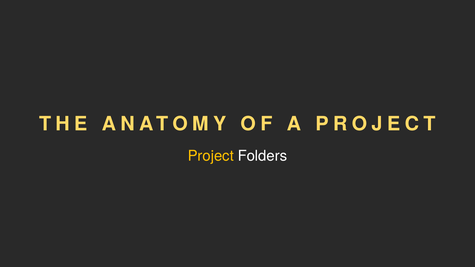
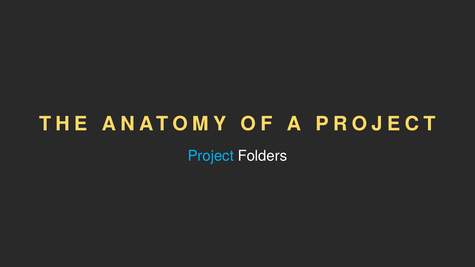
Project at (211, 156) colour: yellow -> light blue
